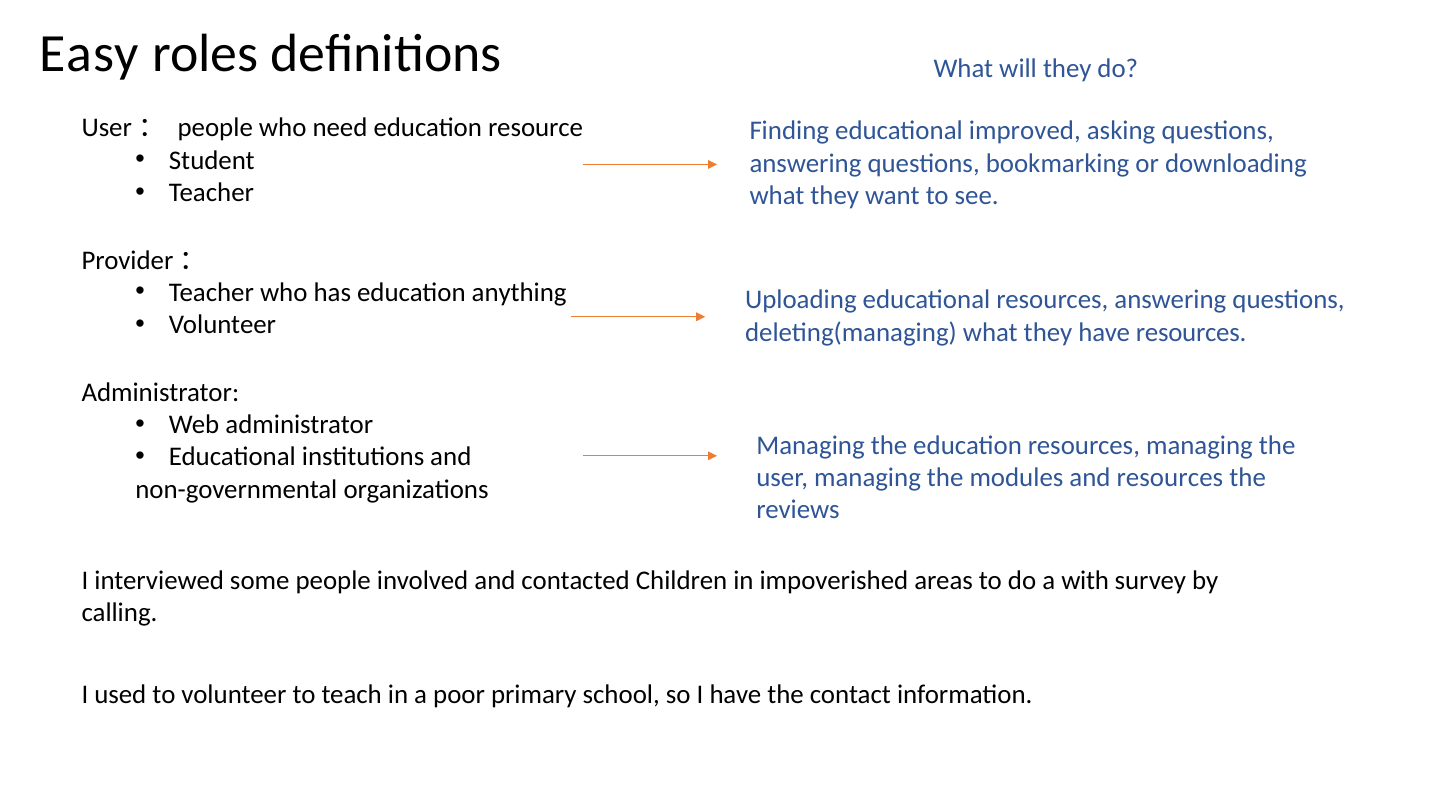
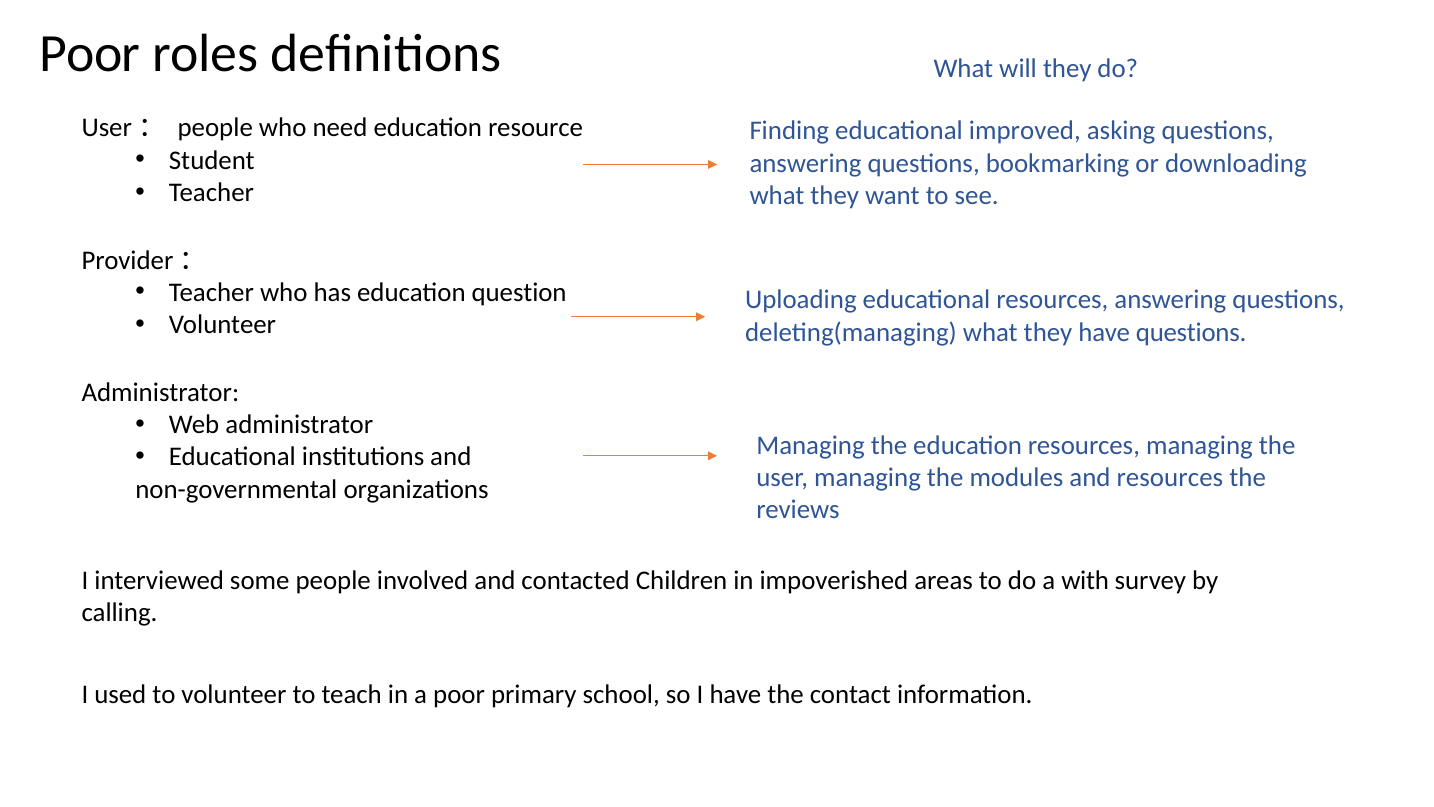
Easy at (89, 54): Easy -> Poor
anything: anything -> question
have resources: resources -> questions
